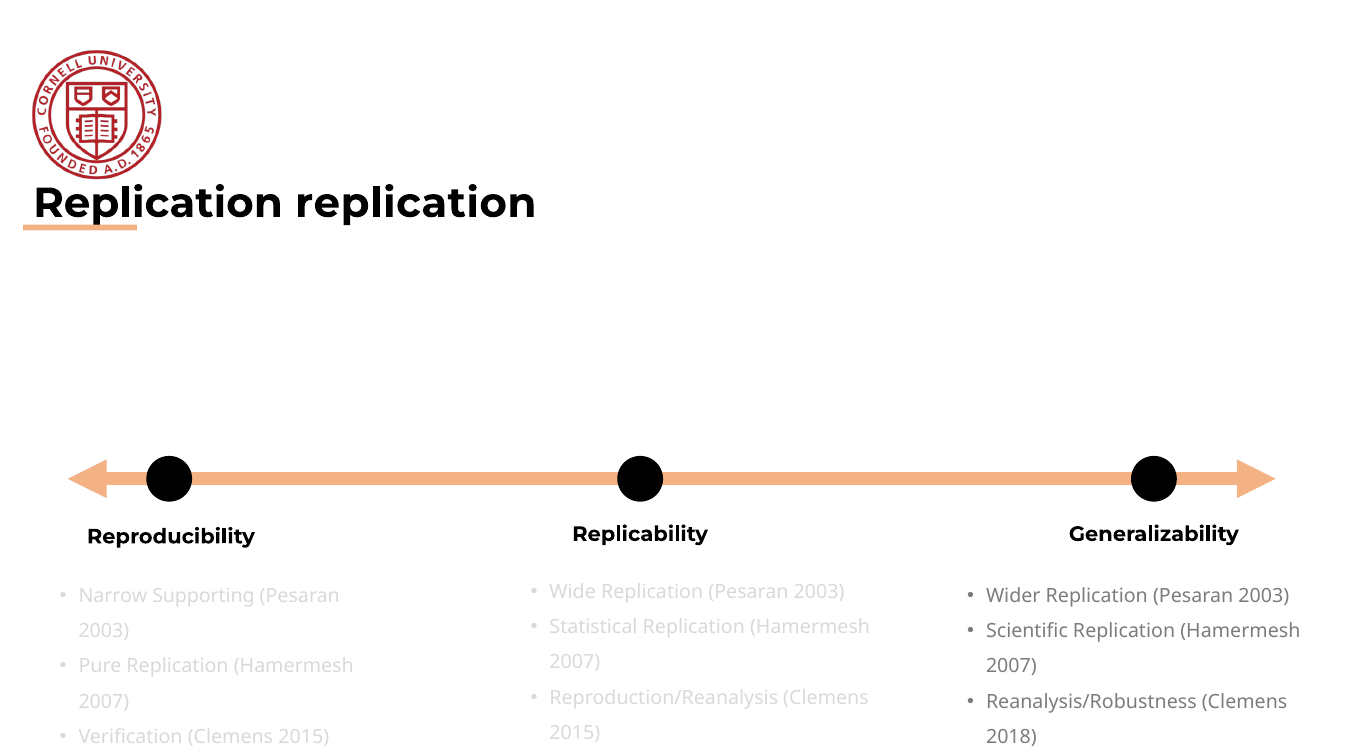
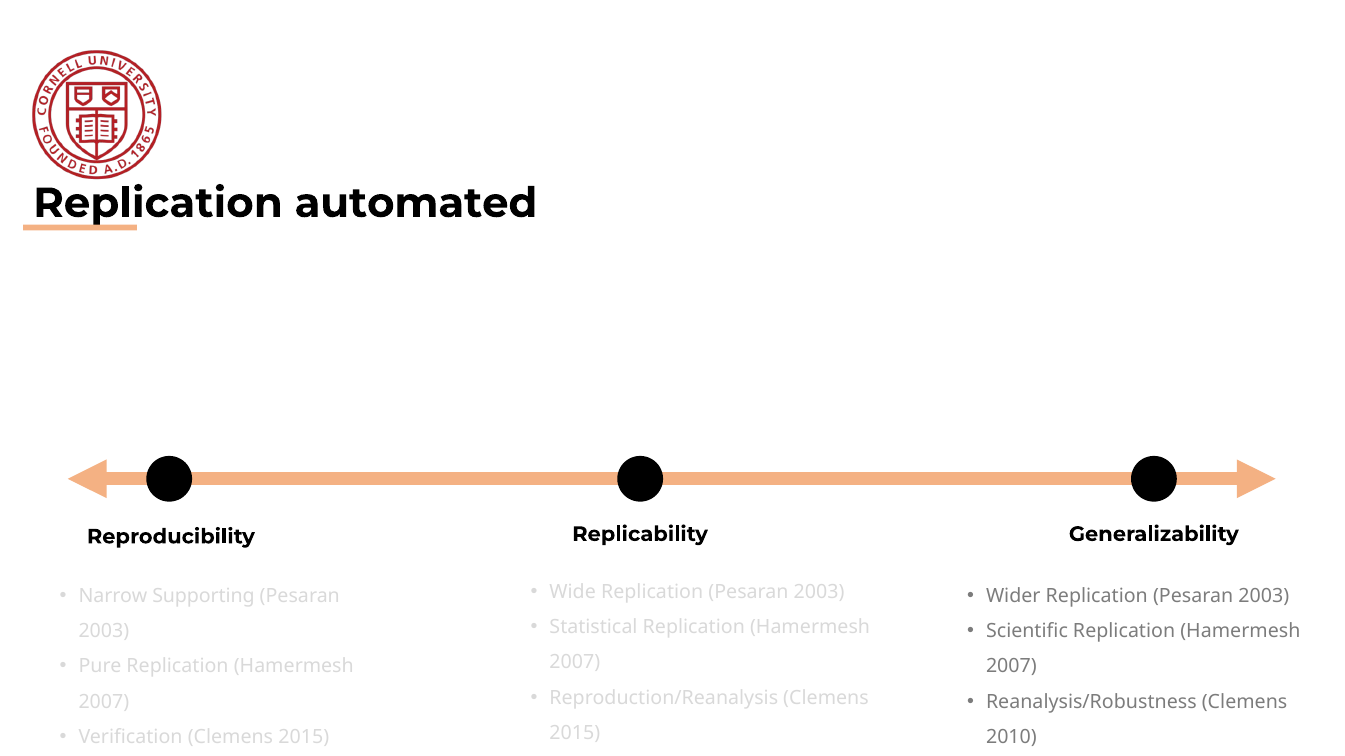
Replication replication: replication -> automated
2018: 2018 -> 2010
